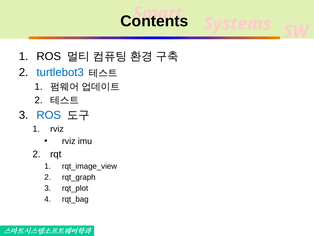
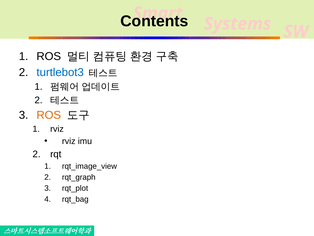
ROS at (49, 115) colour: blue -> orange
